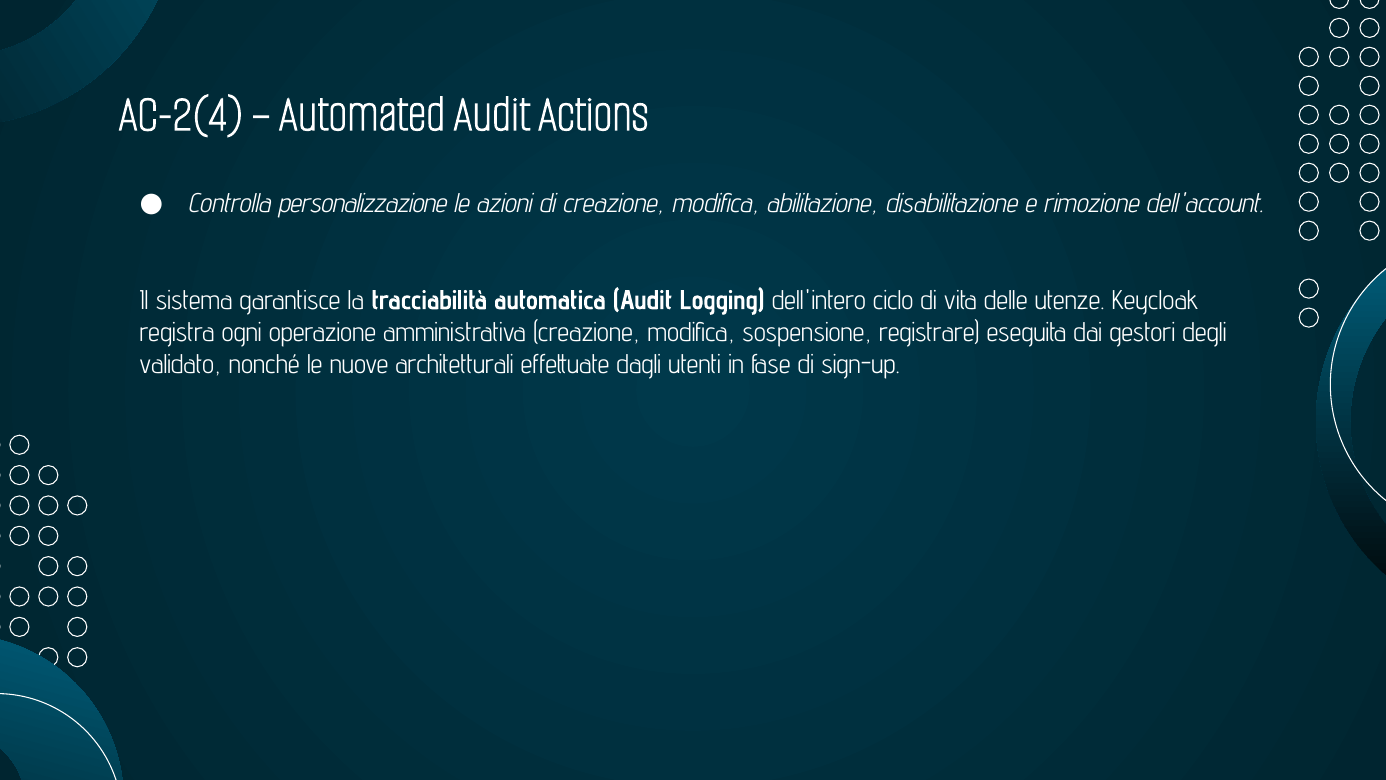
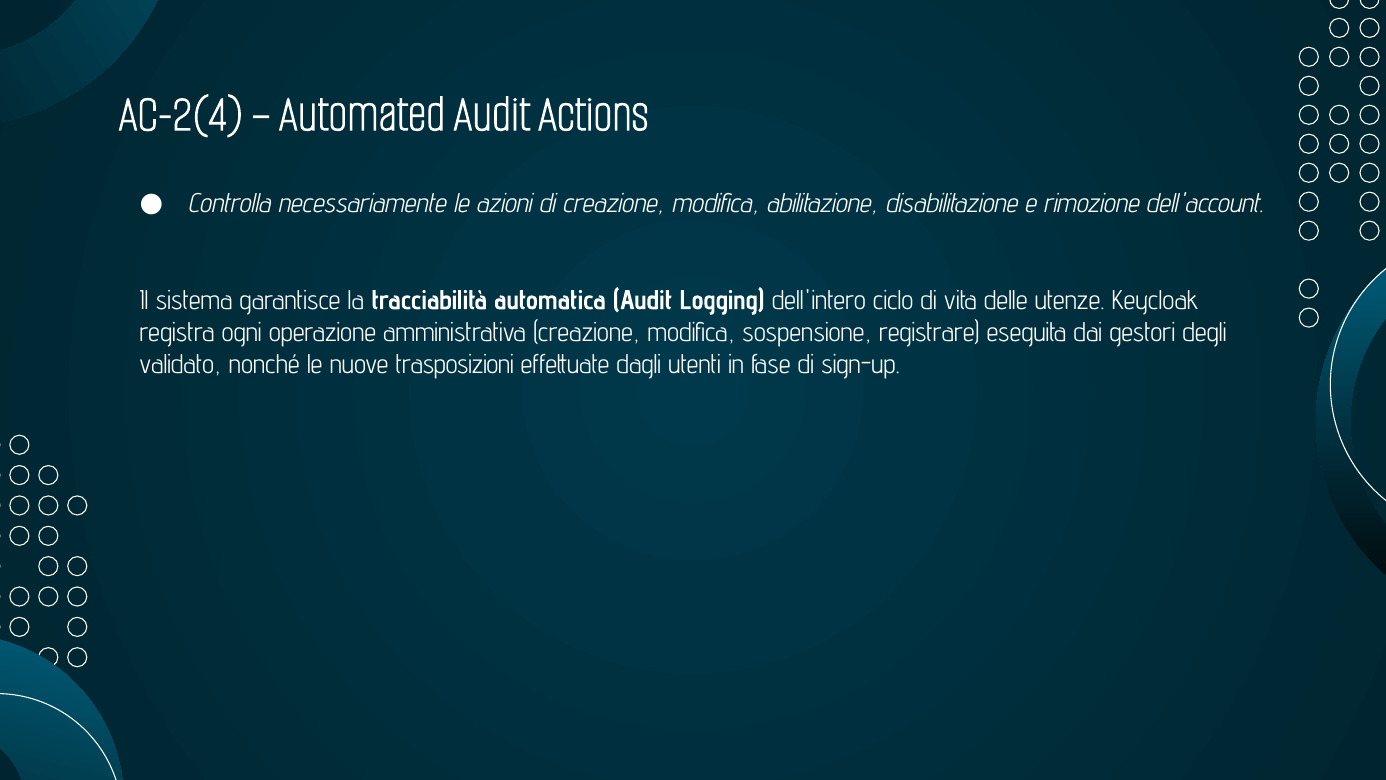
personalizzazione: personalizzazione -> necessariamente
architetturali: architetturali -> trasposizioni
